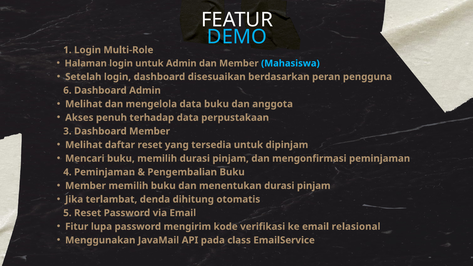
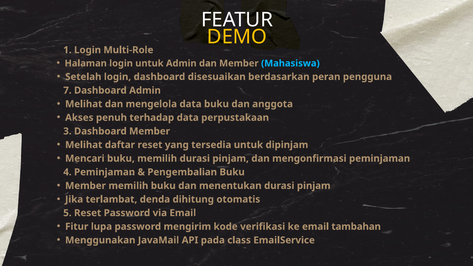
DEMO colour: light blue -> yellow
6: 6 -> 7
relasional: relasional -> tambahan
